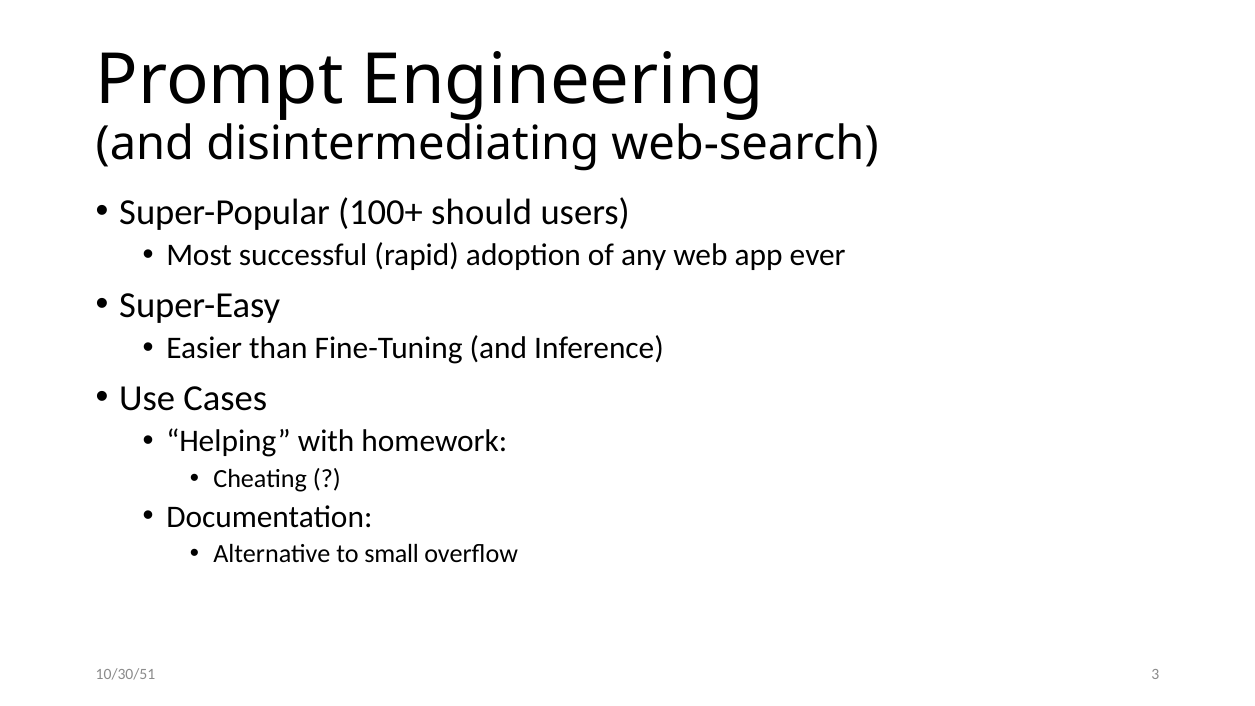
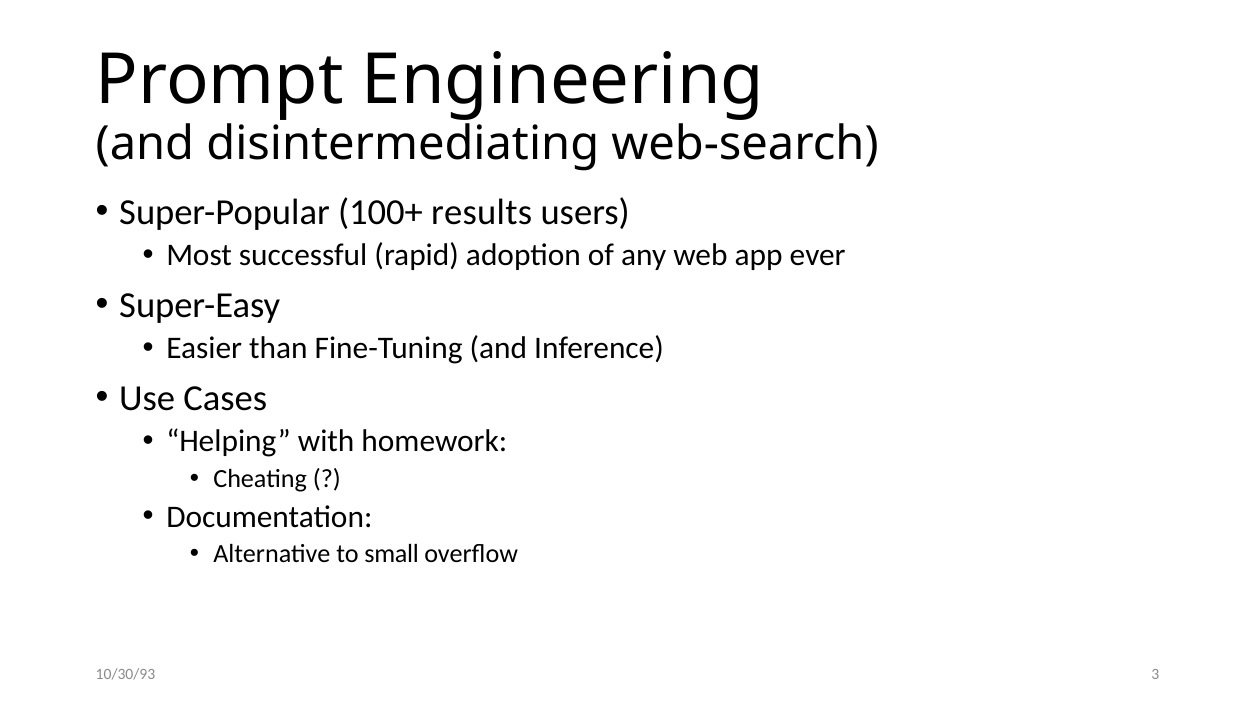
should: should -> results
10/30/51: 10/30/51 -> 10/30/93
